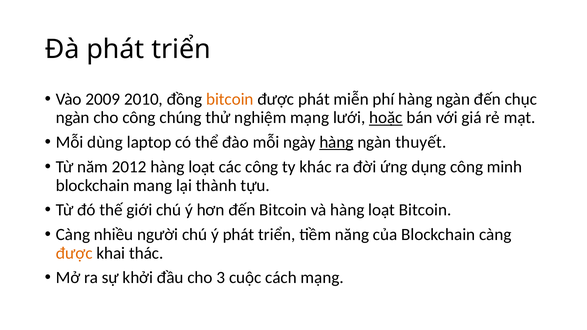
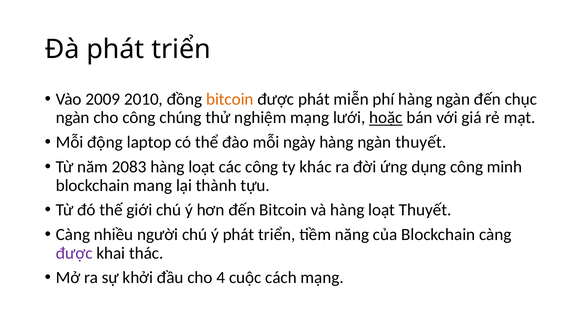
dùng: dùng -> động
hàng at (336, 142) underline: present -> none
2012: 2012 -> 2083
loạt Bitcoin: Bitcoin -> Thuyết
được at (74, 253) colour: orange -> purple
3: 3 -> 4
